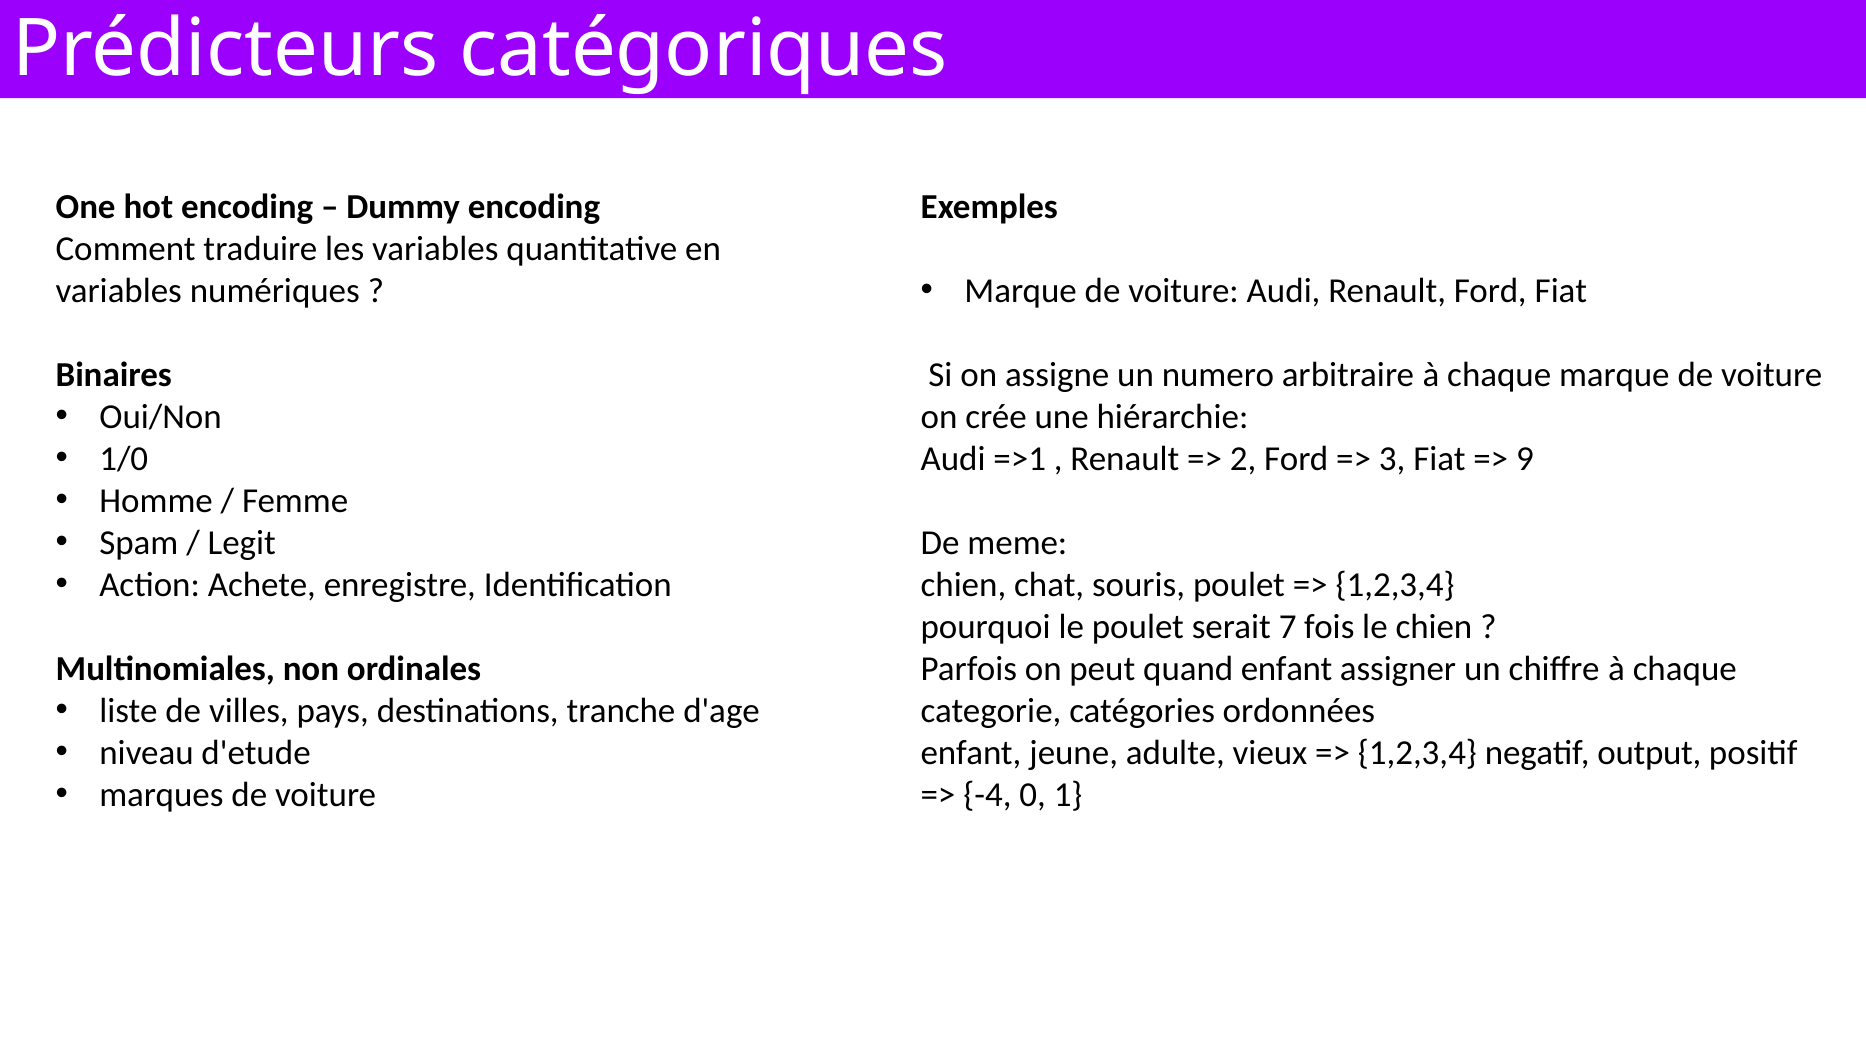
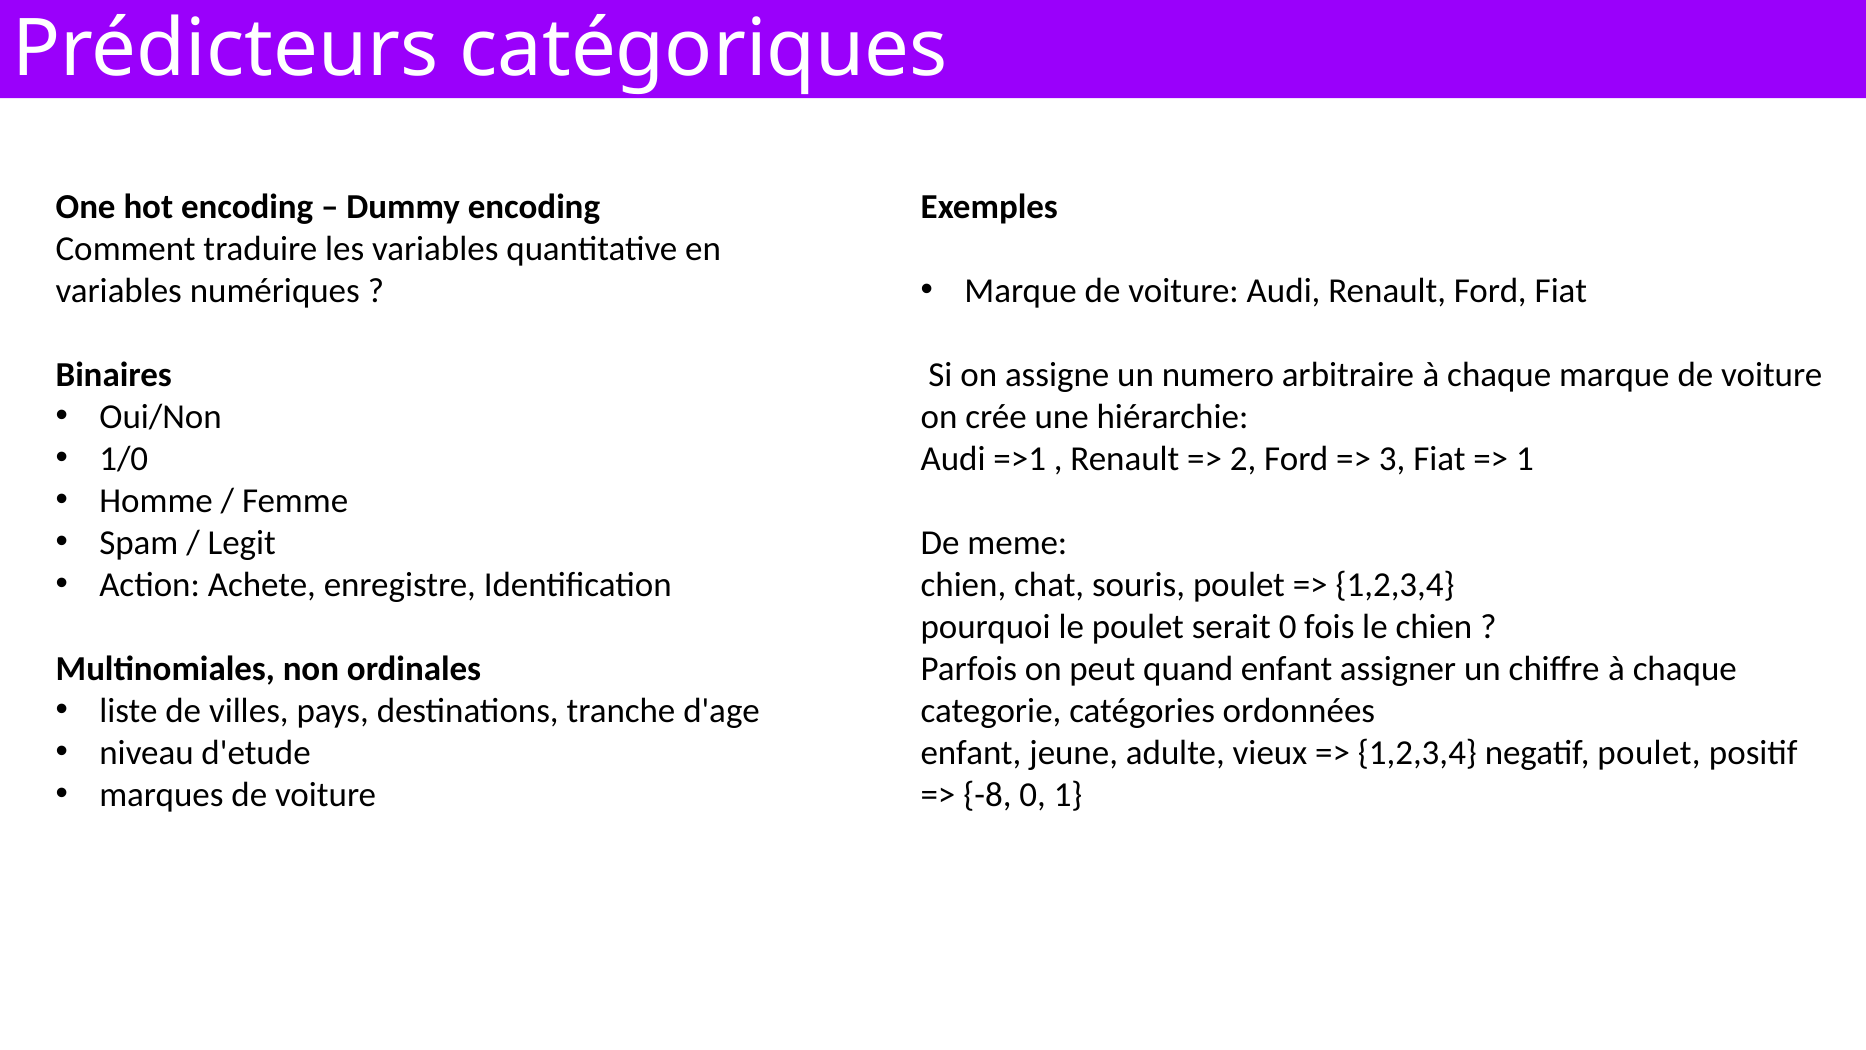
9 at (1525, 459): 9 -> 1
serait 7: 7 -> 0
negatif output: output -> poulet
-4: -4 -> -8
